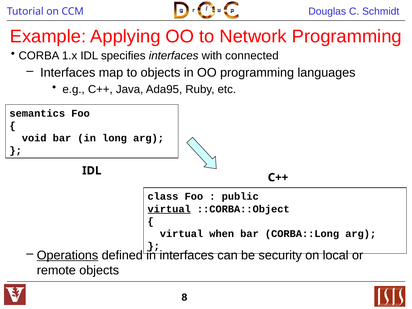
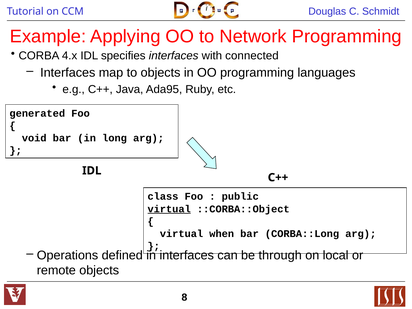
1.x: 1.x -> 4.x
semantics: semantics -> generated
Operations underline: present -> none
security: security -> through
